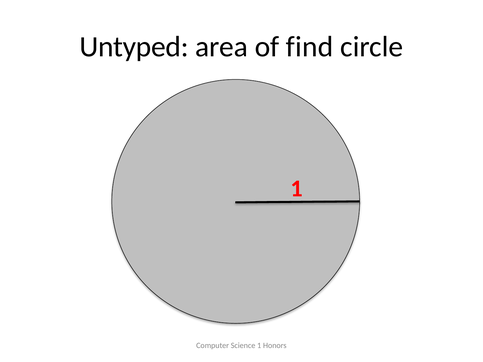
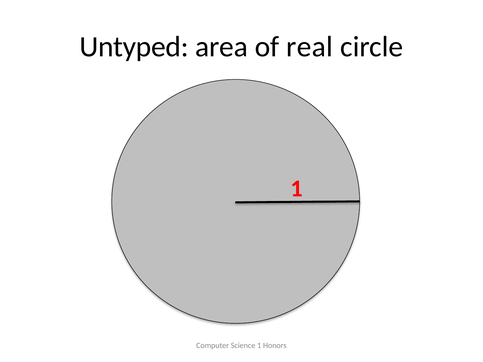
find: find -> real
